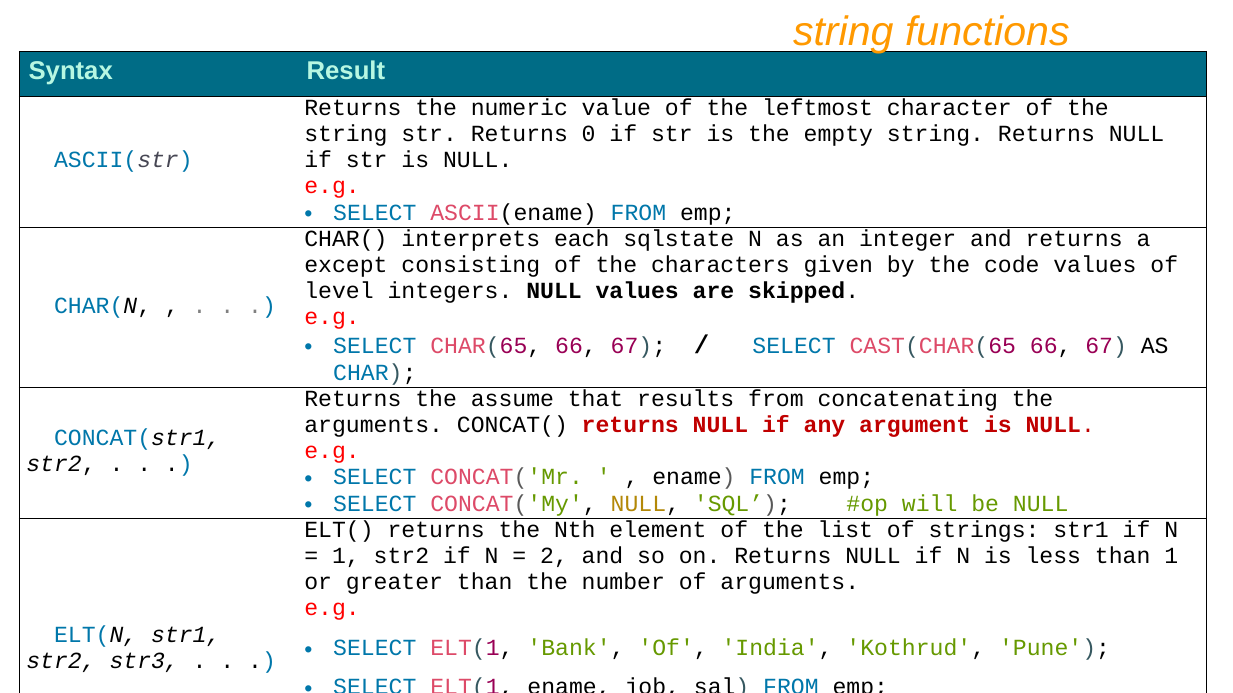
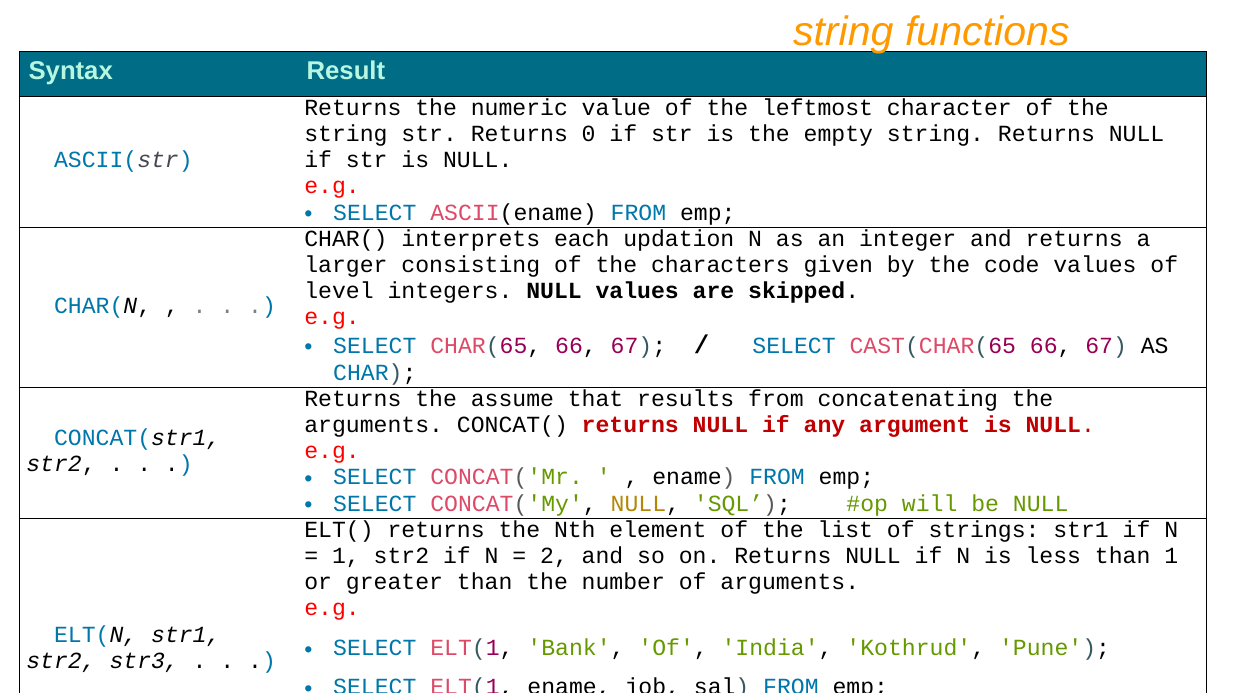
sqlstate: sqlstate -> updation
except: except -> larger
